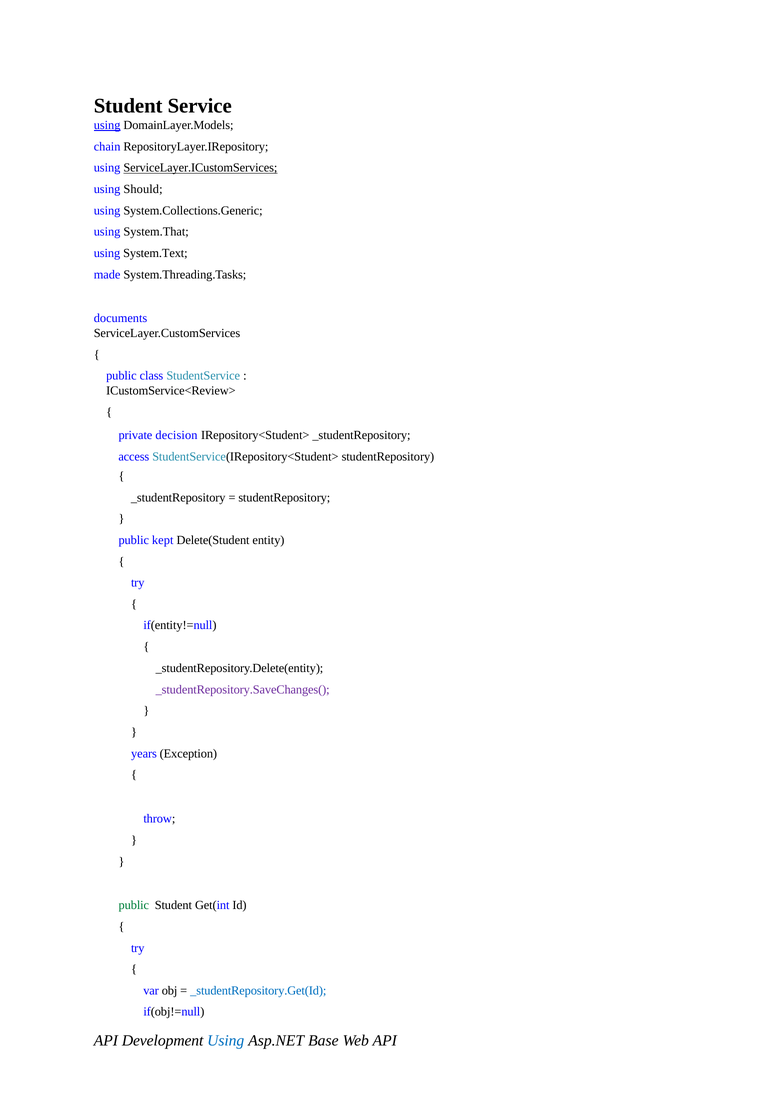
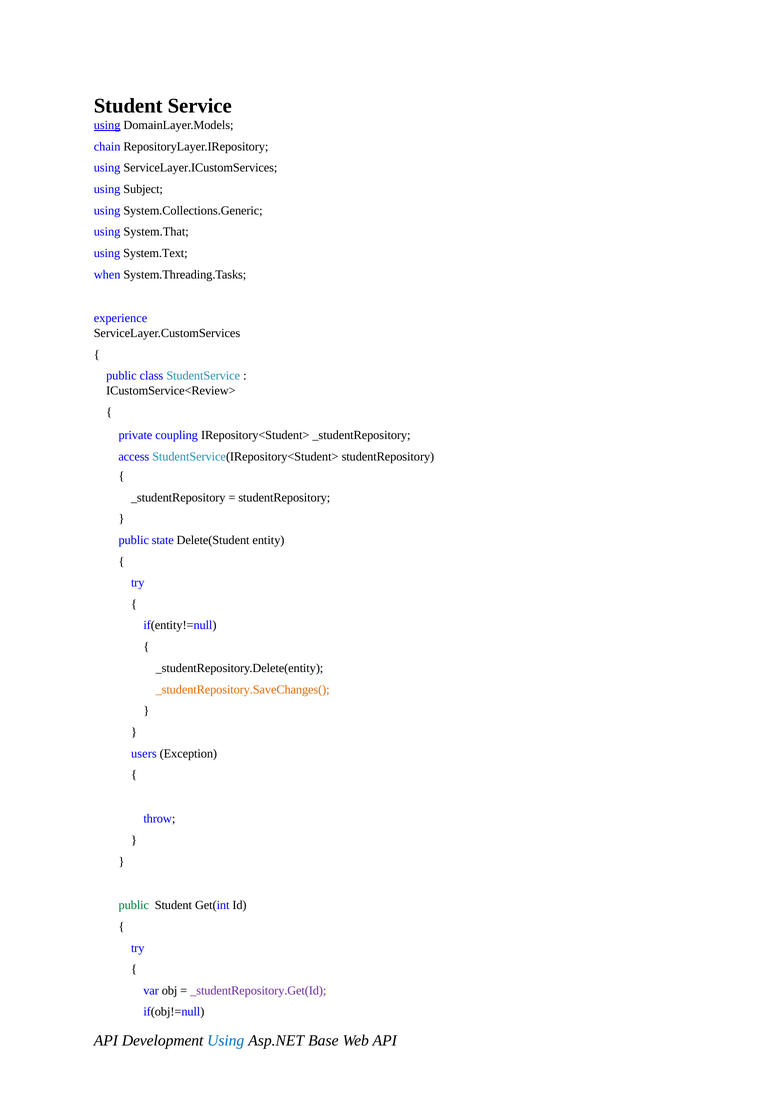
ServiceLayer.ICustomServices underline: present -> none
Should: Should -> Subject
made: made -> when
documents: documents -> experience
decision: decision -> coupling
kept: kept -> state
_studentRepository.SaveChanges( colour: purple -> orange
years: years -> users
_studentRepository.Get(Id colour: blue -> purple
